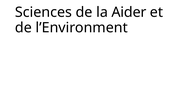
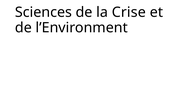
Aider: Aider -> Crise
